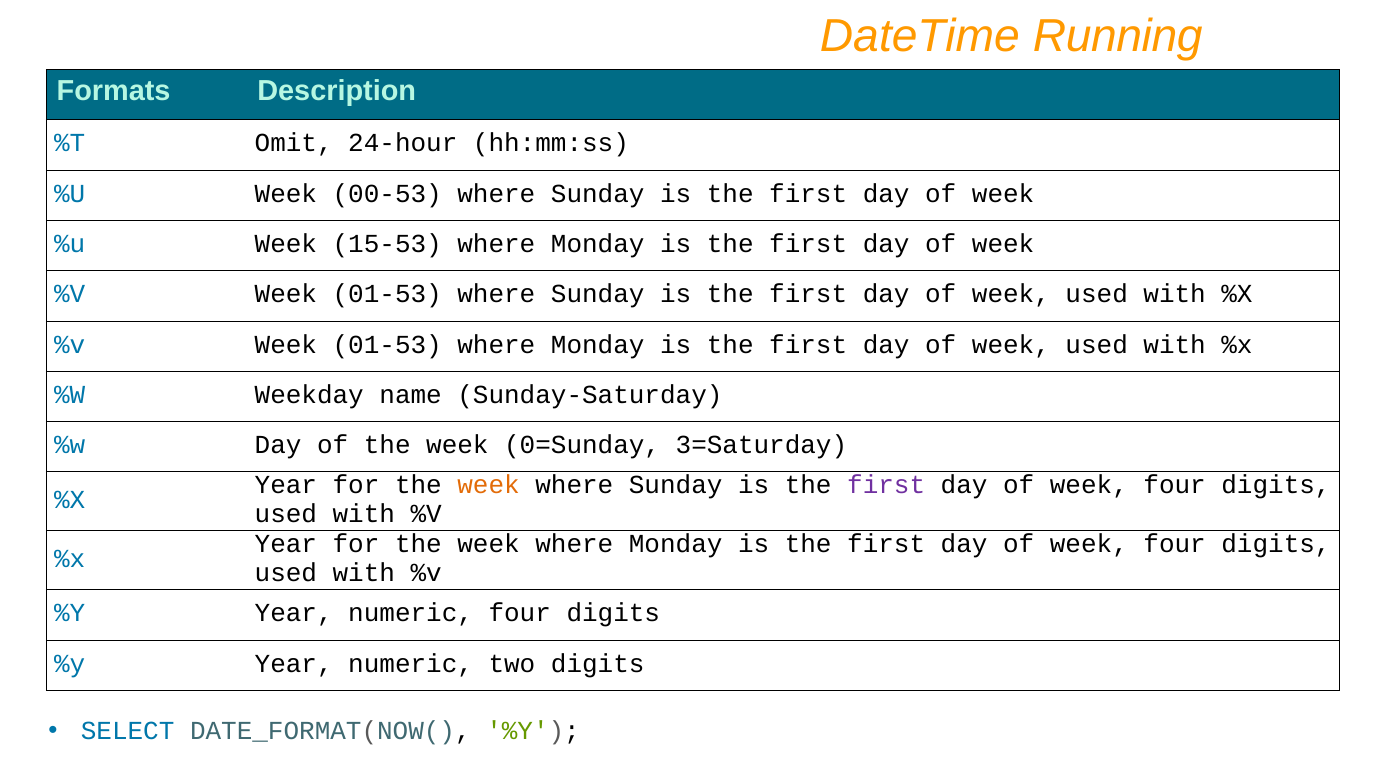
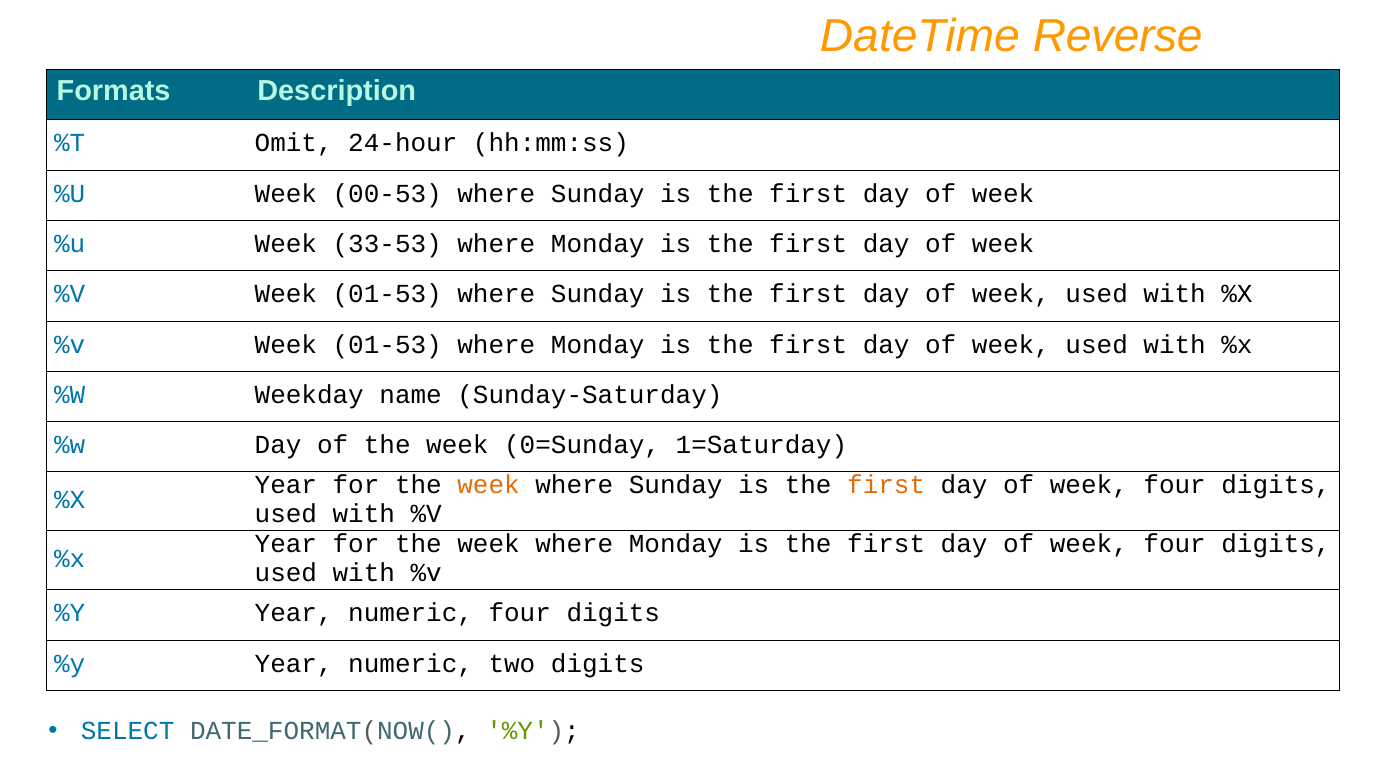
Running: Running -> Reverse
15-53: 15-53 -> 33-53
3=Saturday: 3=Saturday -> 1=Saturday
first at (886, 485) colour: purple -> orange
